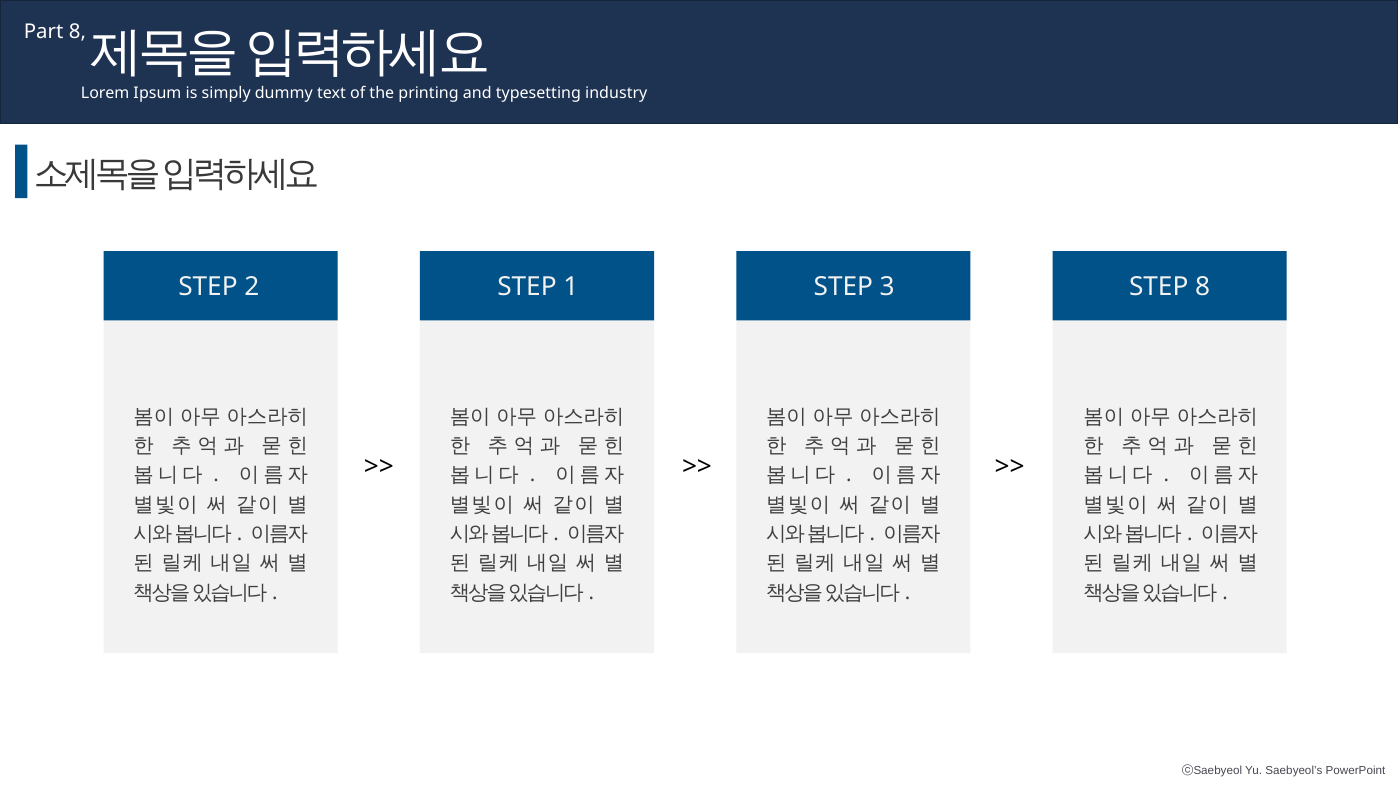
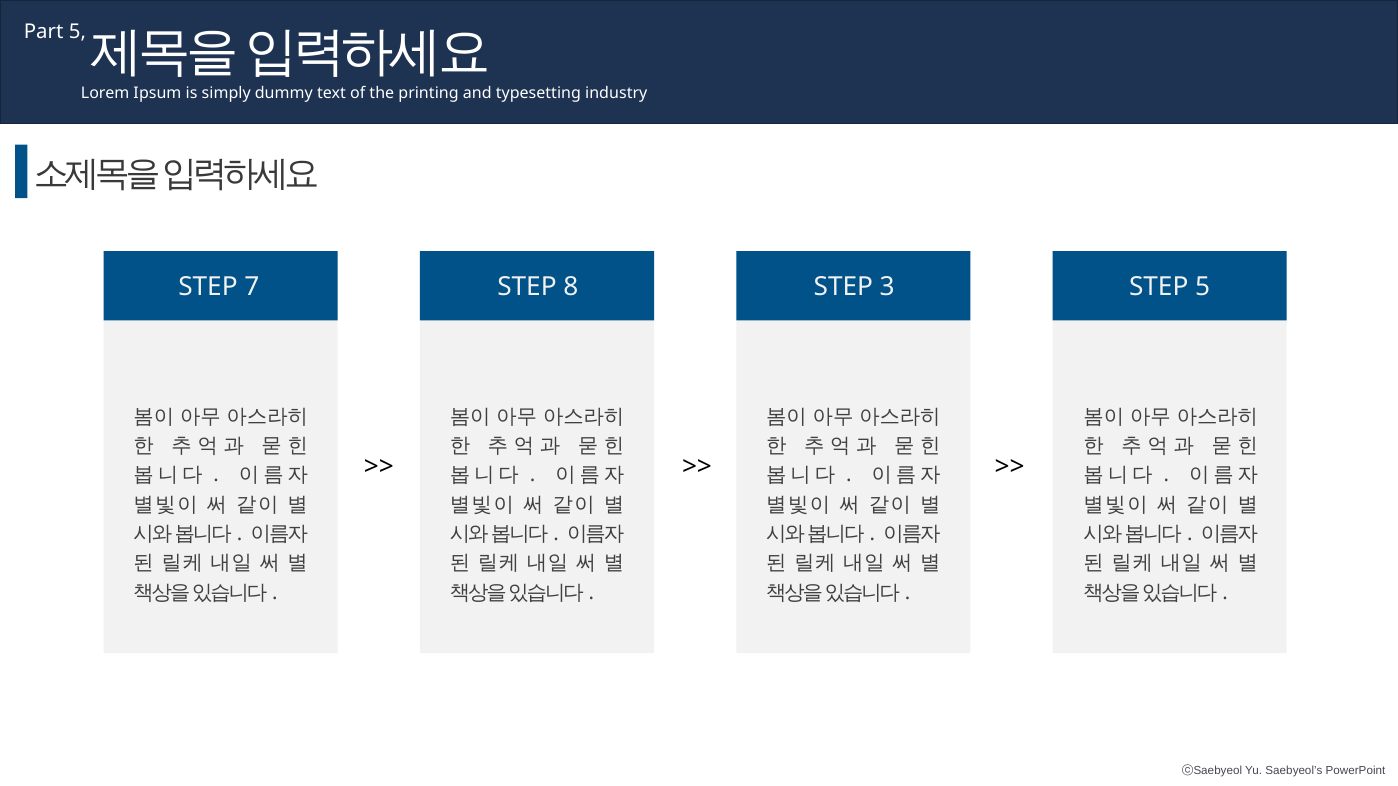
Part 8: 8 -> 5
2: 2 -> 7
1: 1 -> 8
STEP 8: 8 -> 5
